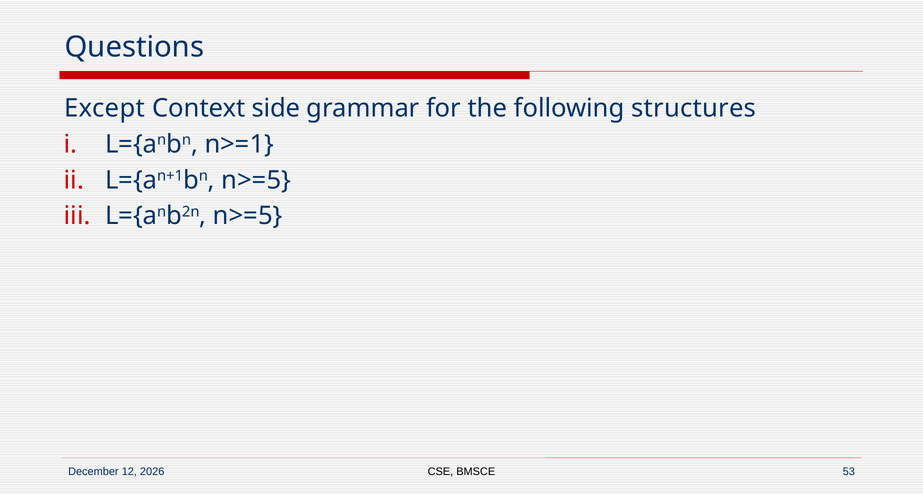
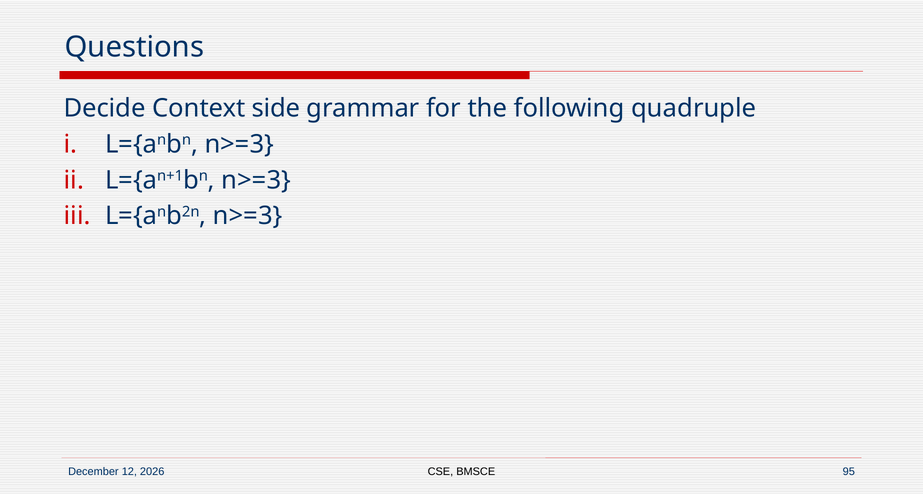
Except: Except -> Decide
structures: structures -> quadruple
L={anbn n>=1: n>=1 -> n>=3
L={an+1bn n>=5: n>=5 -> n>=3
L={anb2n n>=5: n>=5 -> n>=3
53: 53 -> 95
